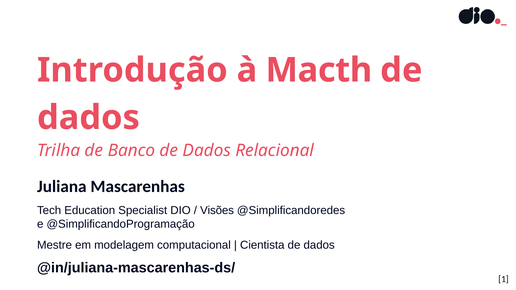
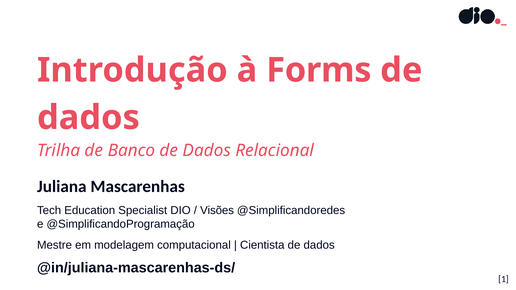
Macth: Macth -> Forms
